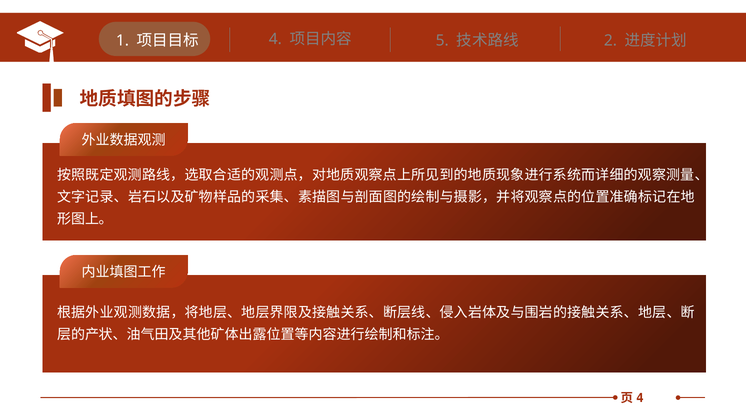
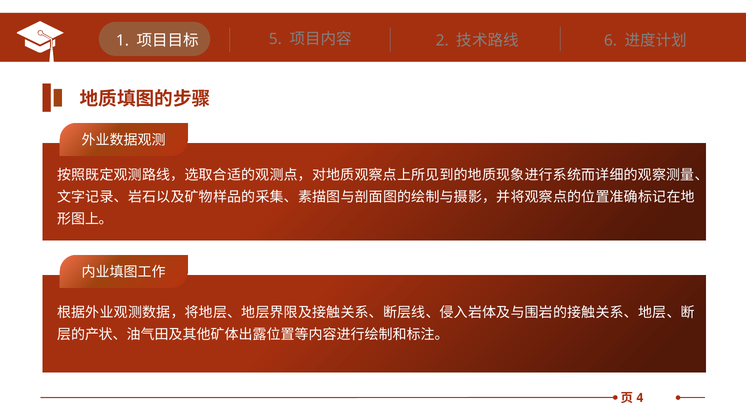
4: 4 -> 5
5: 5 -> 2
2: 2 -> 6
